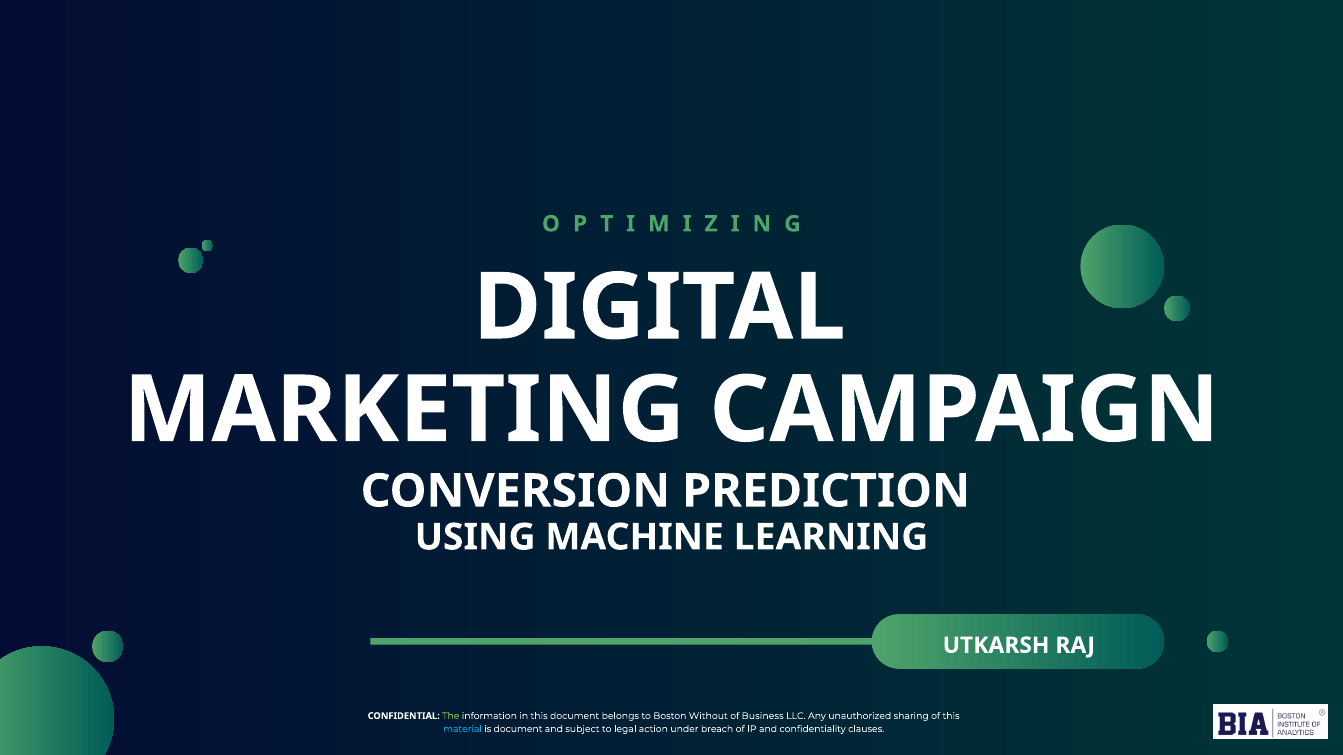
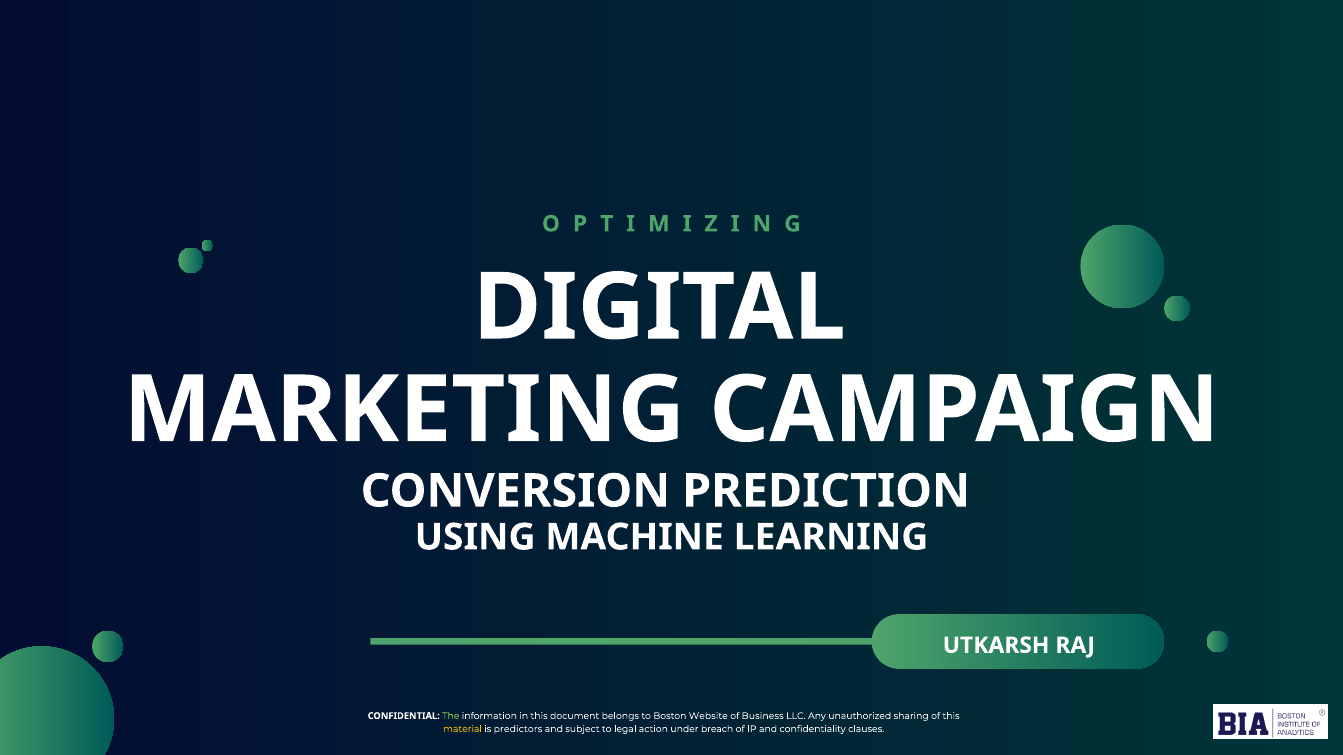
Without: Without -> Website
material colour: light blue -> yellow
is document: document -> predictors
